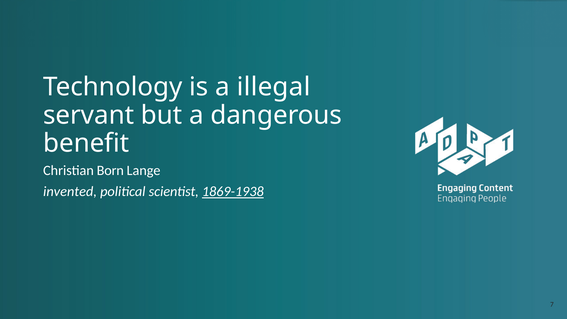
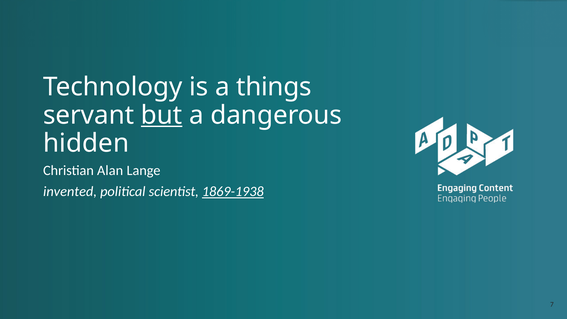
illegal: illegal -> things
but underline: none -> present
benefit: benefit -> hidden
Born: Born -> Alan
